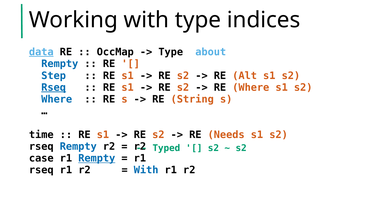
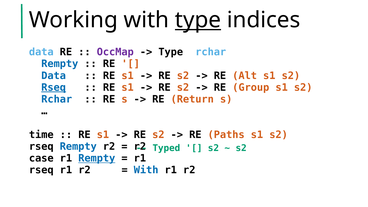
type at (198, 20) underline: none -> present
data at (41, 52) underline: present -> none
OccMap colour: black -> purple
Type about: about -> rchar
Step at (54, 76): Step -> Data
RE Where: Where -> Group
Where at (57, 99): Where -> Rchar
String: String -> Return
Needs: Needs -> Paths
